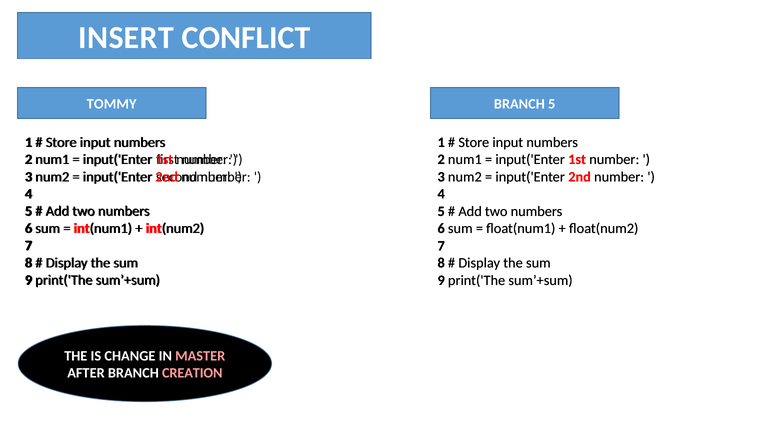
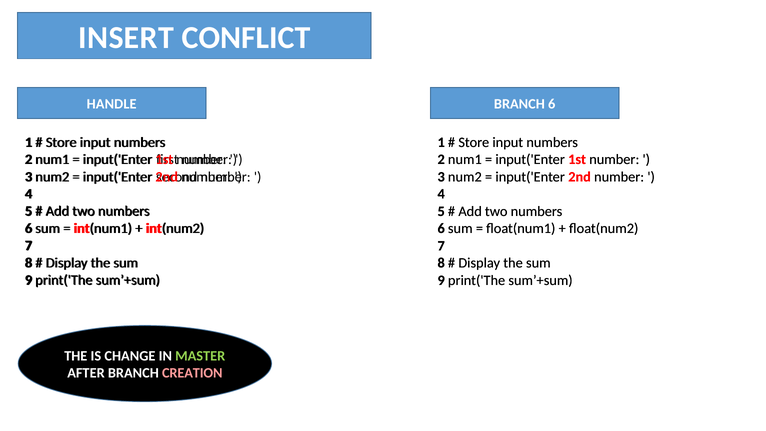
TOMMY: TOMMY -> HANDLE
BRANCH 5: 5 -> 6
MASTER colour: pink -> light green
